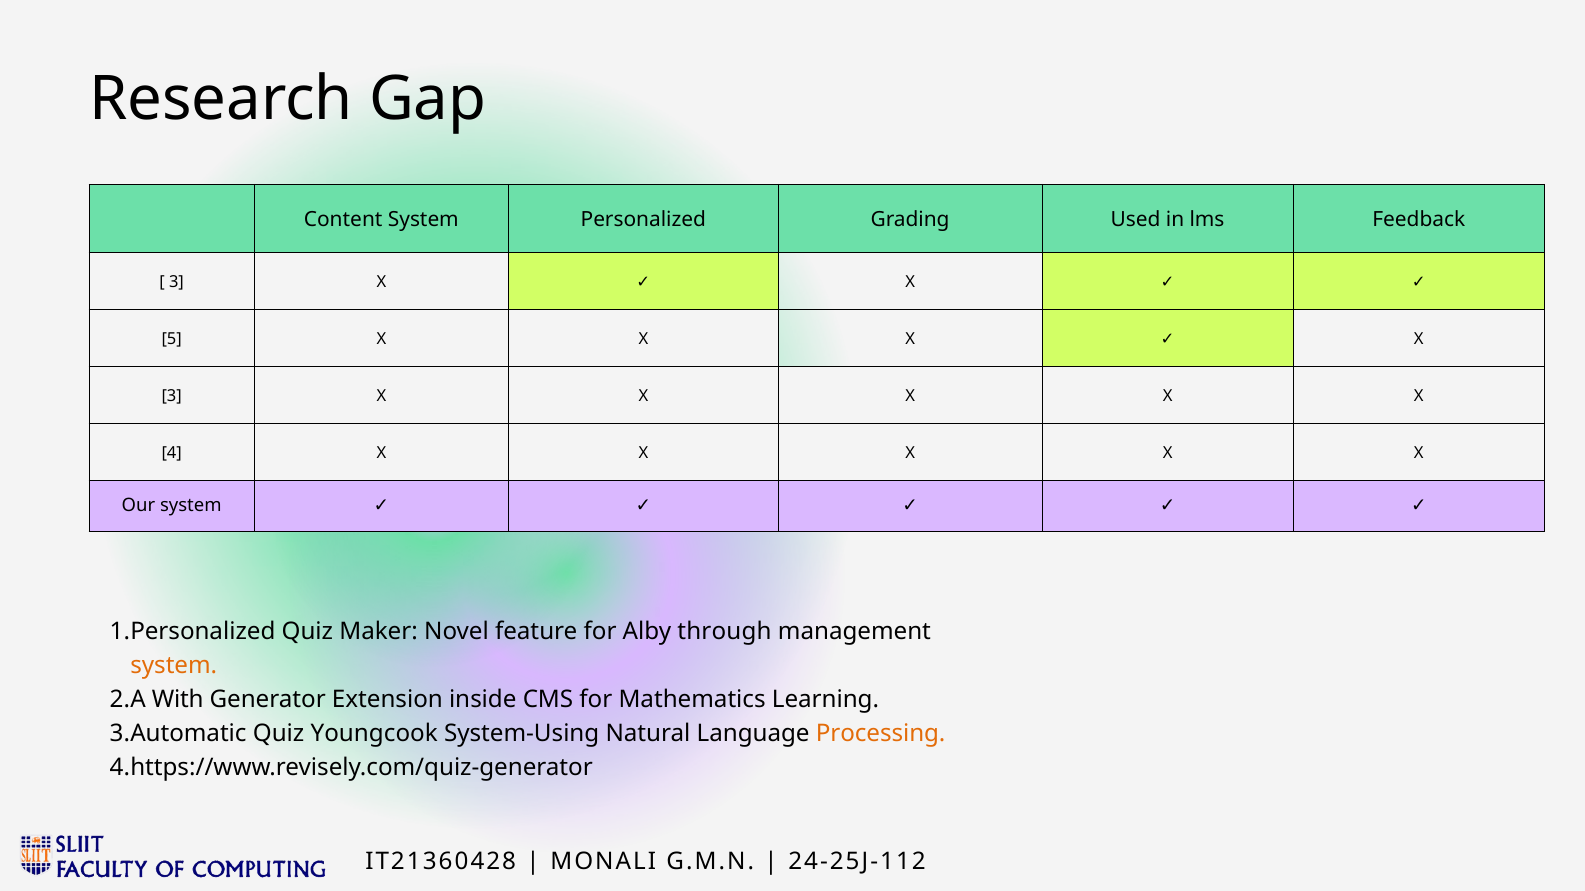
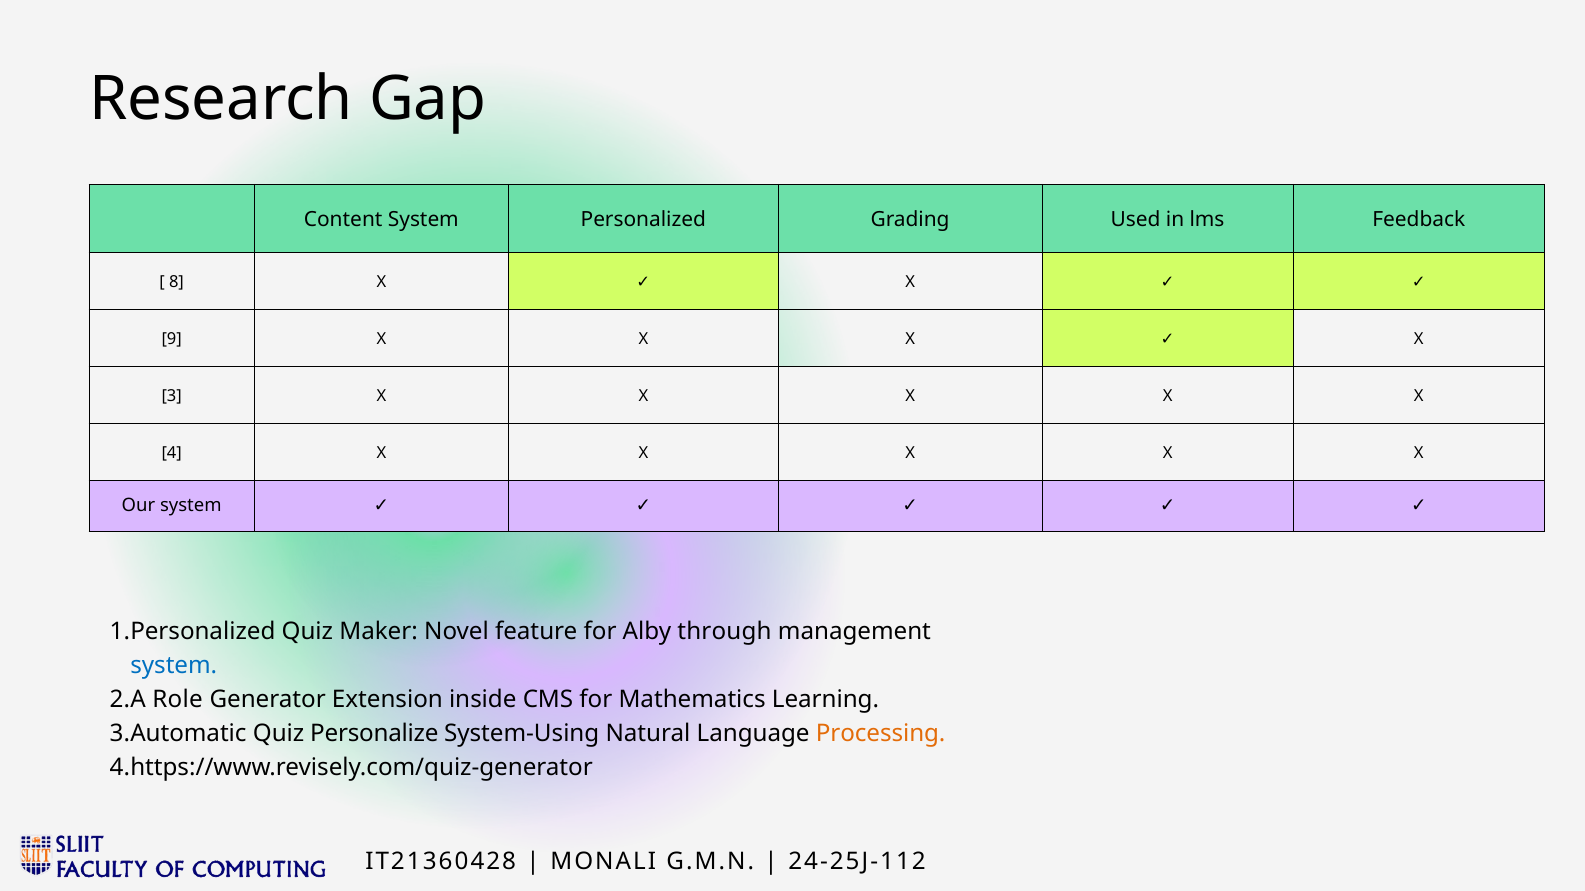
3 at (176, 282): 3 -> 8
5: 5 -> 9
system at (174, 666) colour: orange -> blue
With: With -> Role
Youngcook: Youngcook -> Personalize
